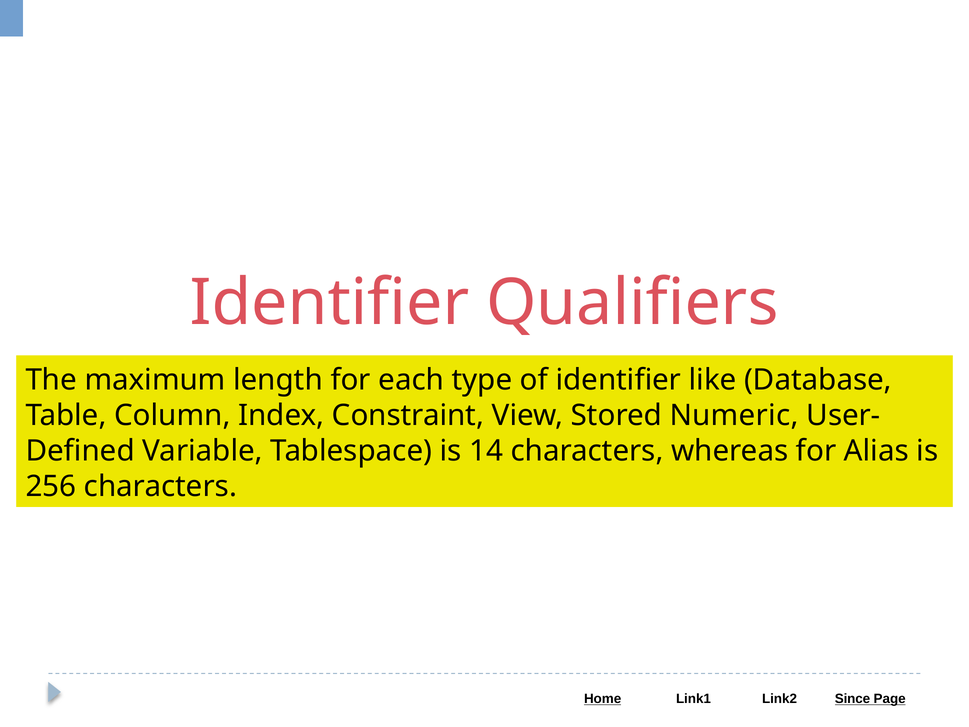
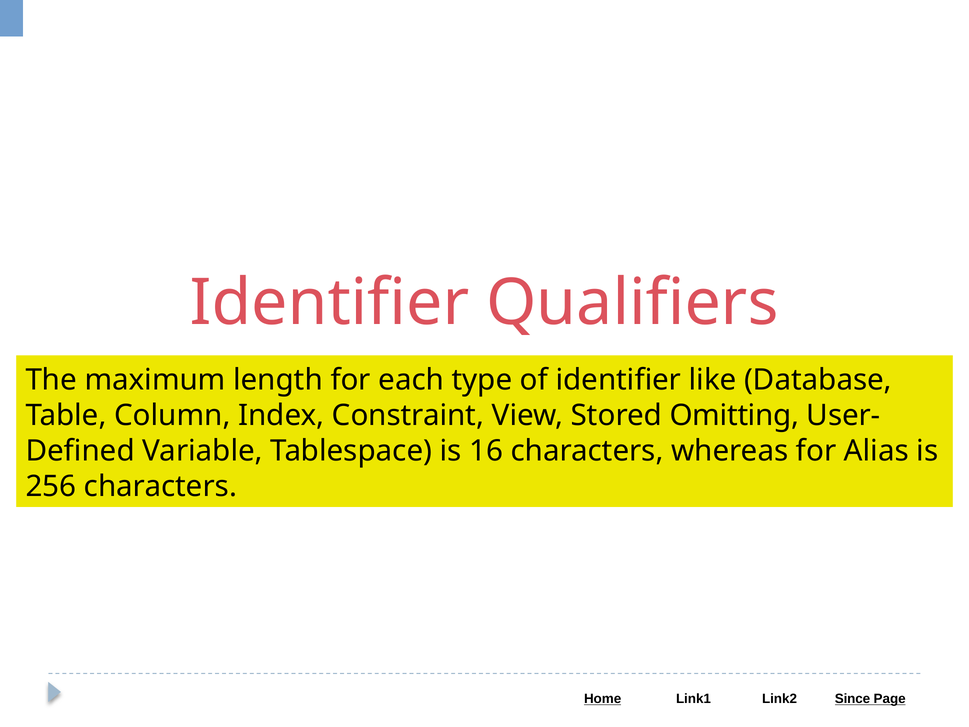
Numeric: Numeric -> Omitting
14: 14 -> 16
